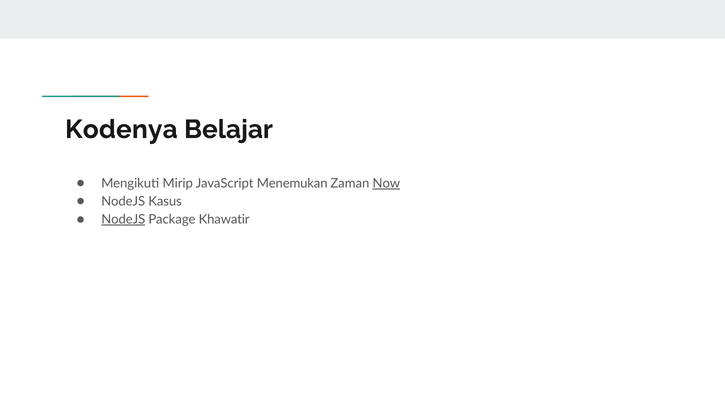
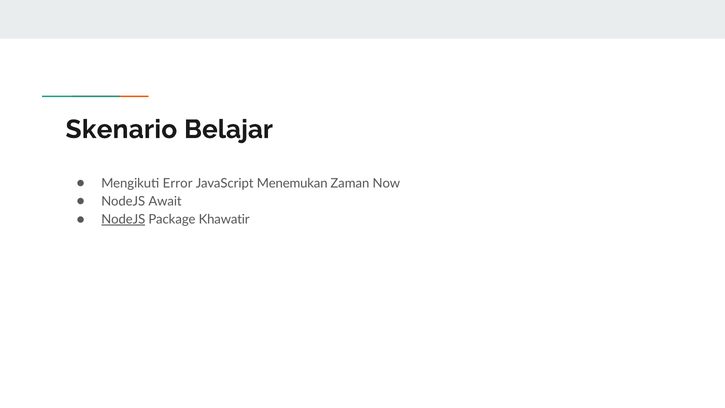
Kodenya: Kodenya -> Skenario
Mirip: Mirip -> Error
Now underline: present -> none
Kasus: Kasus -> Await
